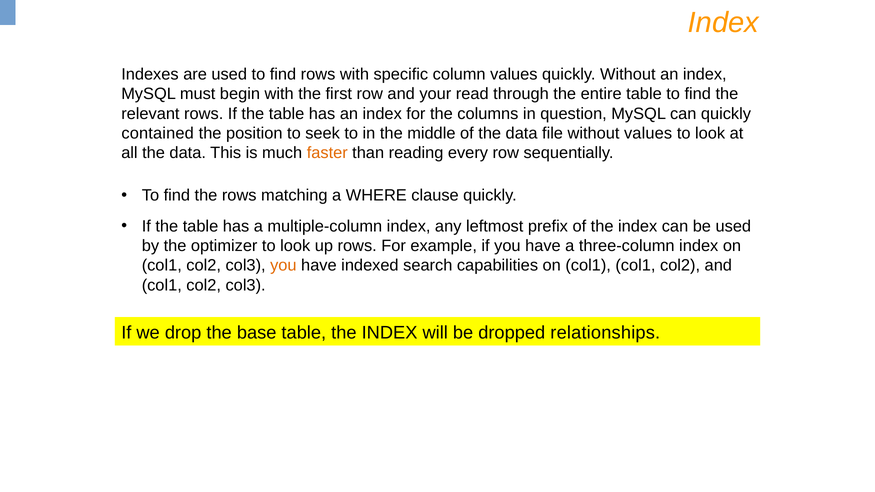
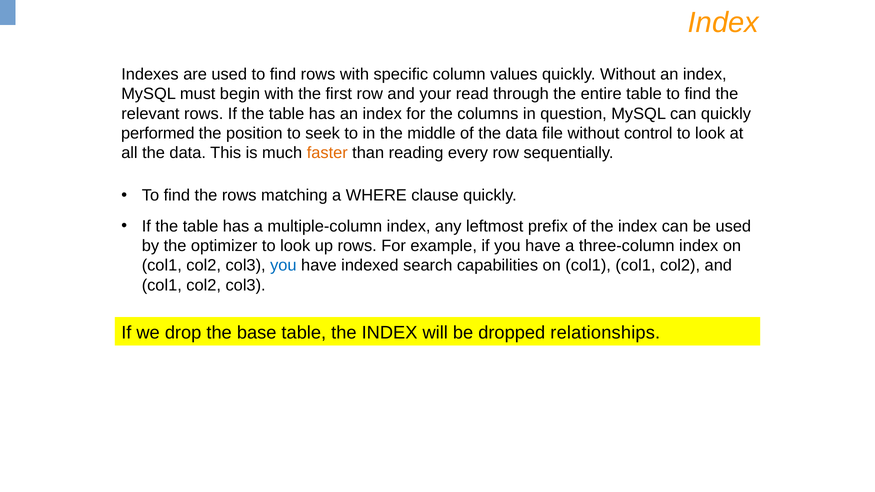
contained: contained -> performed
without values: values -> control
you at (283, 266) colour: orange -> blue
